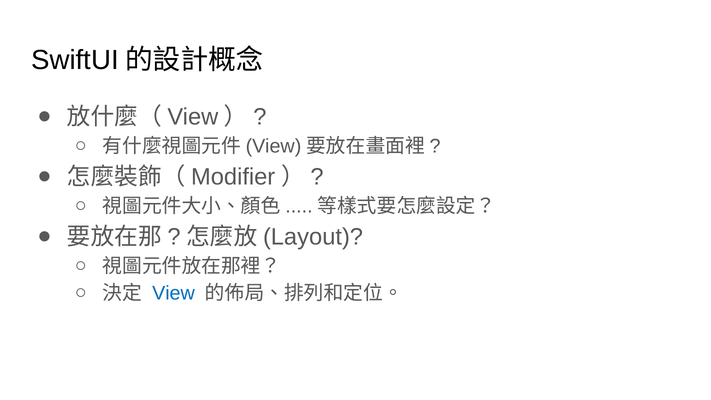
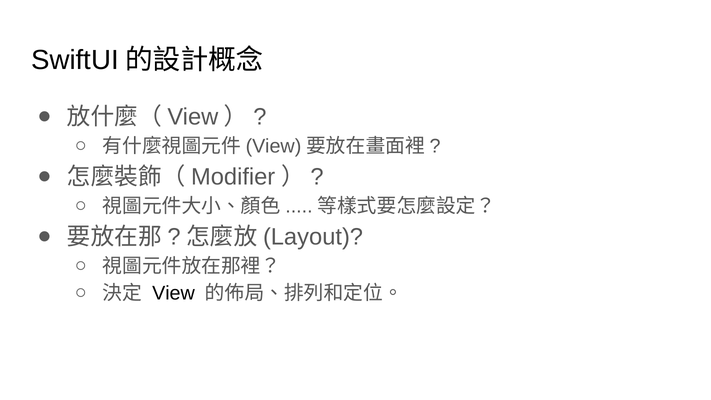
View colour: blue -> black
